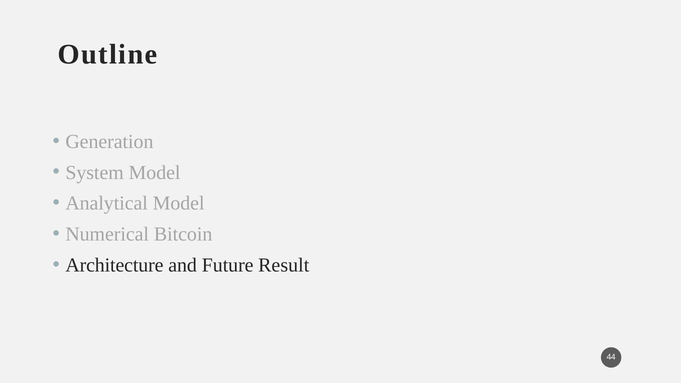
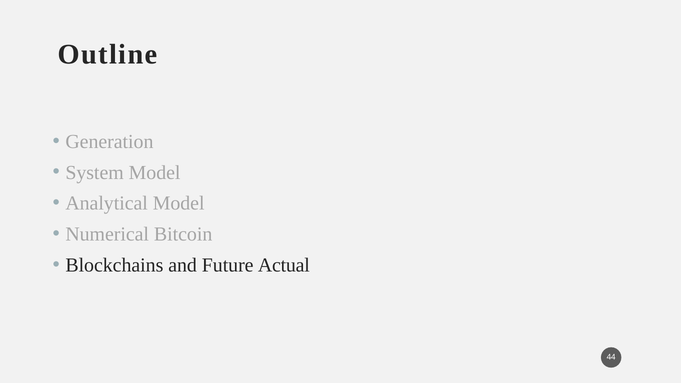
Architecture: Architecture -> Blockchains
Result: Result -> Actual
